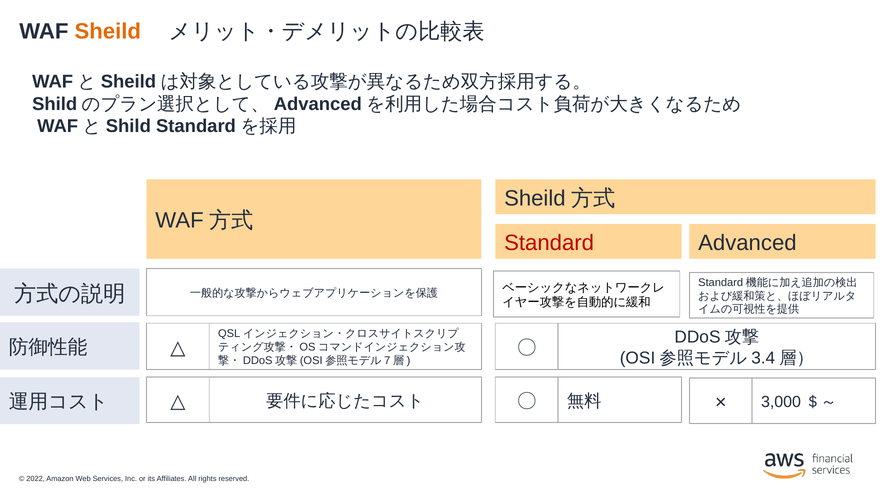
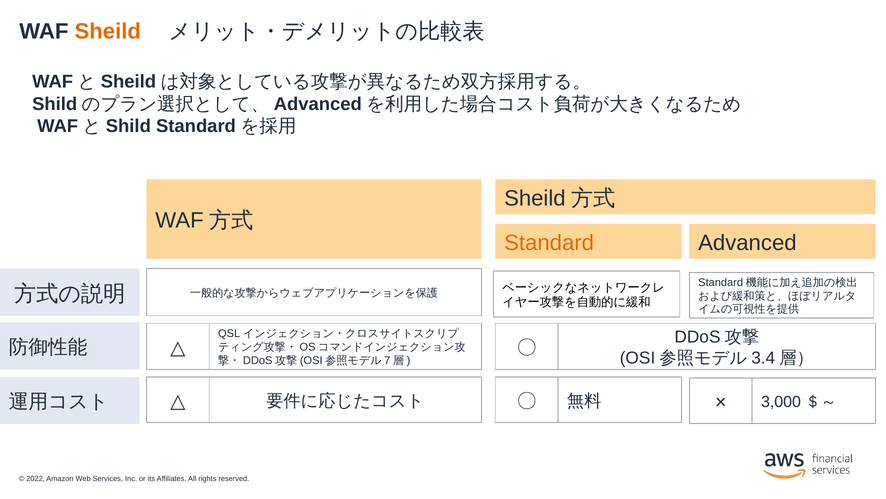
Standard at (549, 243) colour: red -> orange
